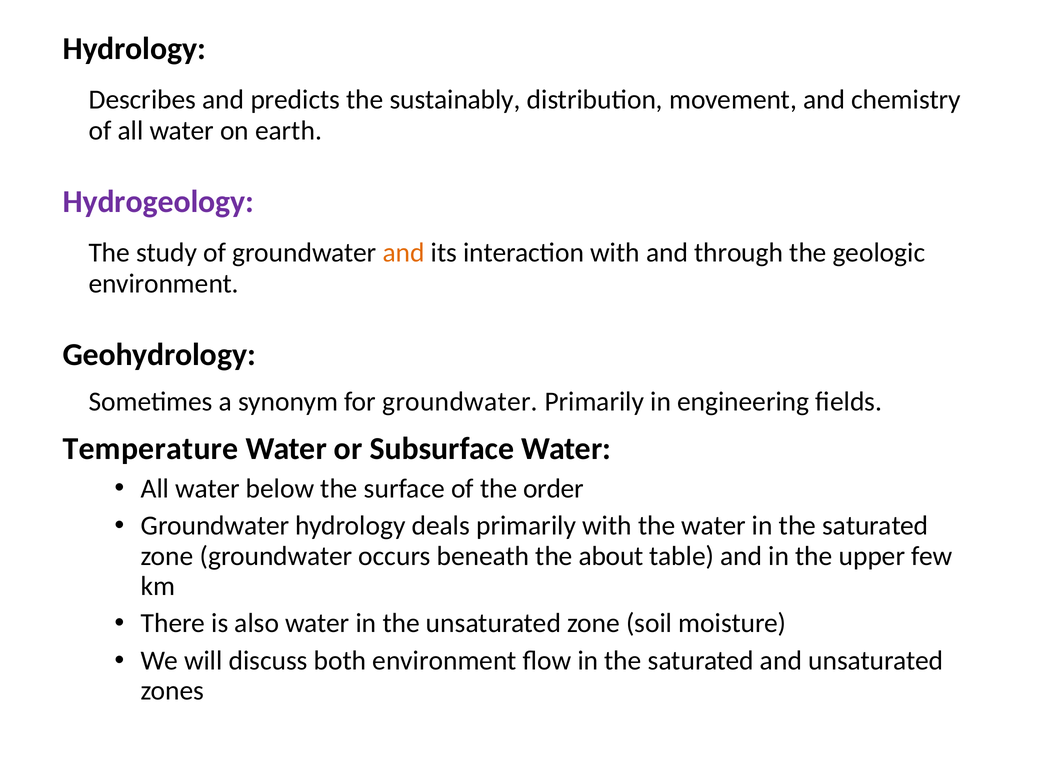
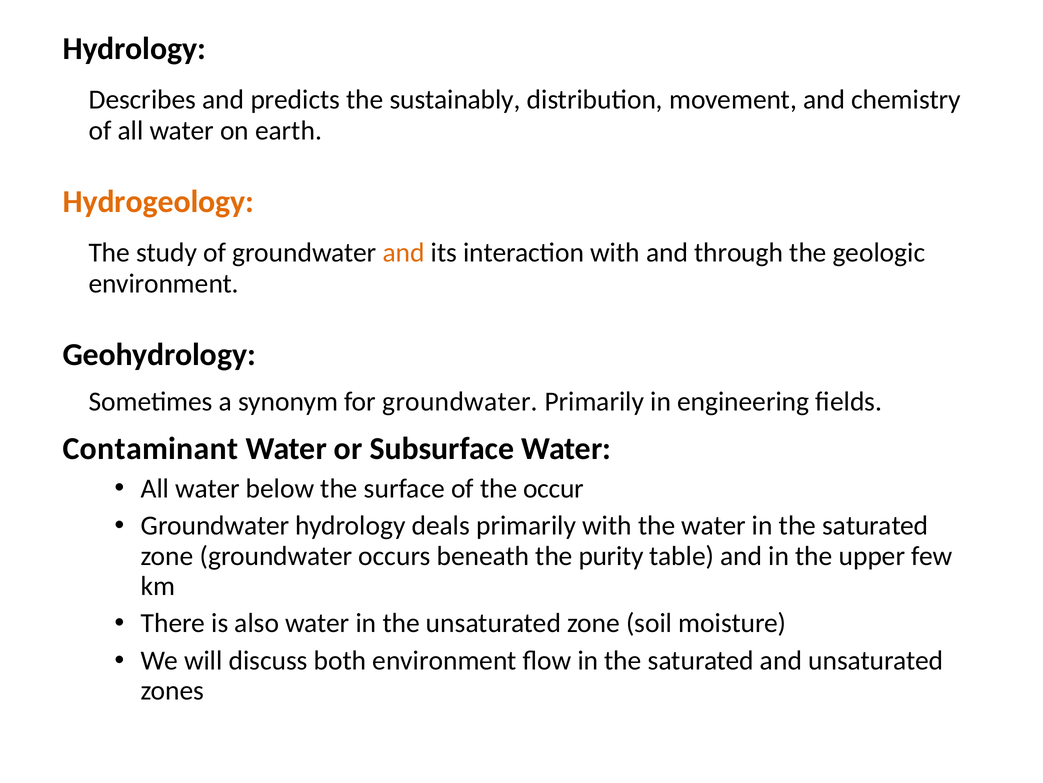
Hydrogeology colour: purple -> orange
Temperature: Temperature -> Contaminant
order: order -> occur
about: about -> purity
